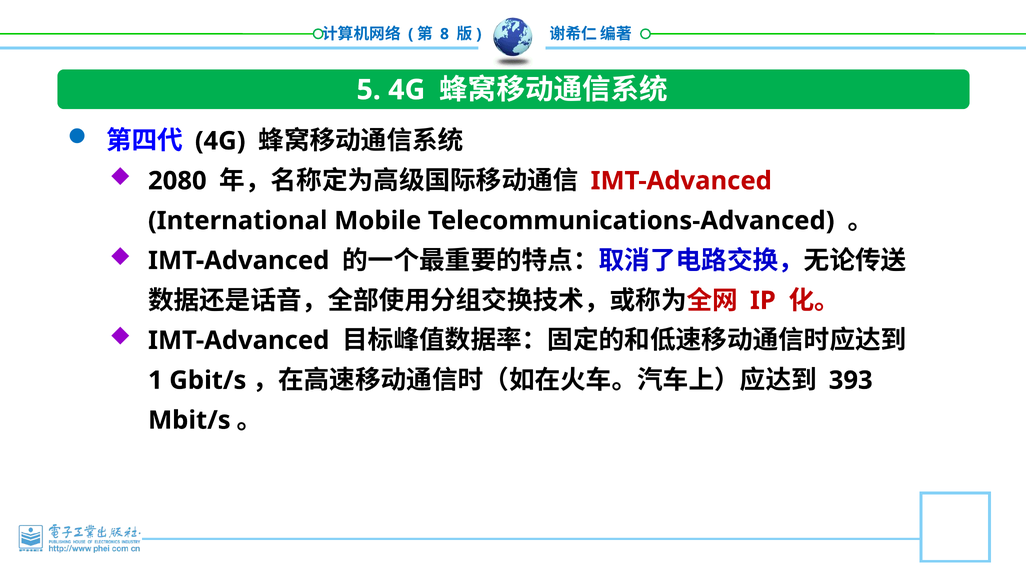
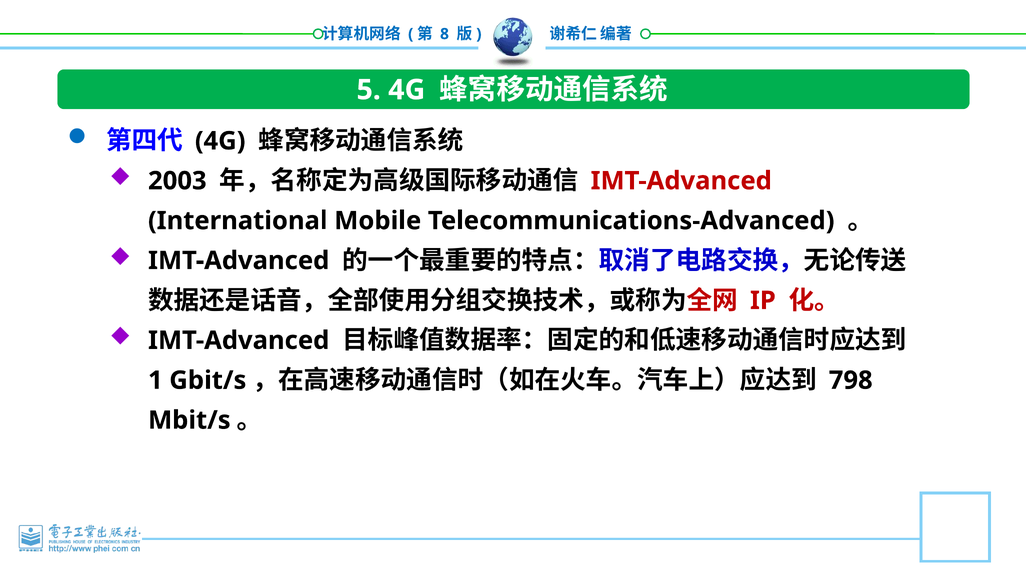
2080: 2080 -> 2003
393: 393 -> 798
